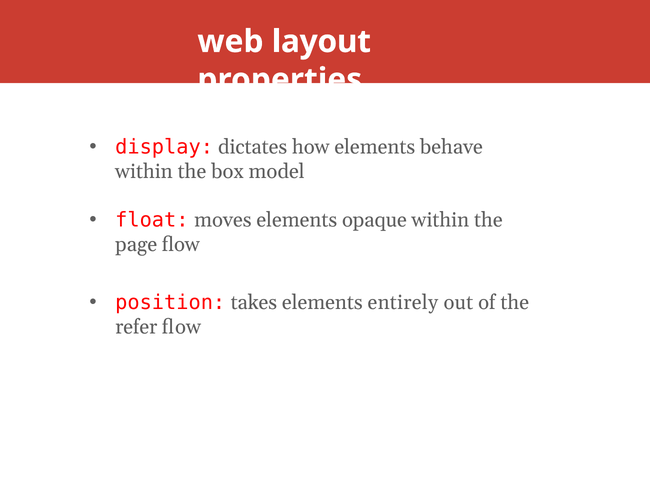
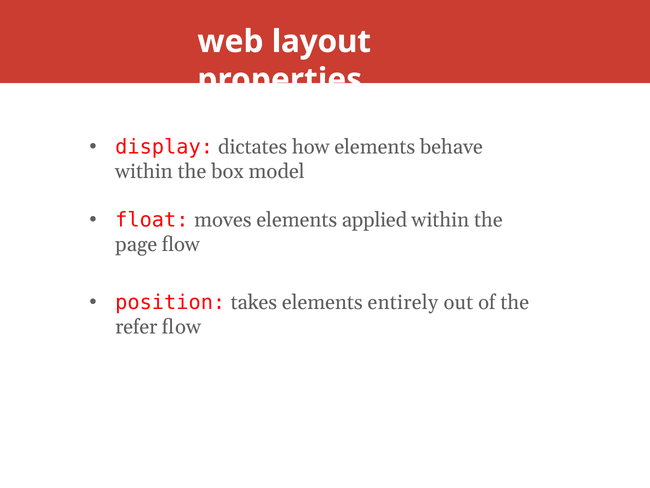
opaque: opaque -> applied
